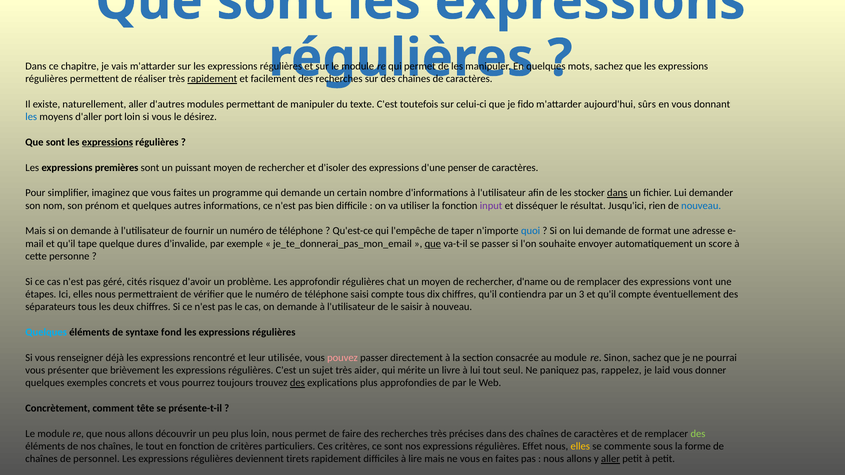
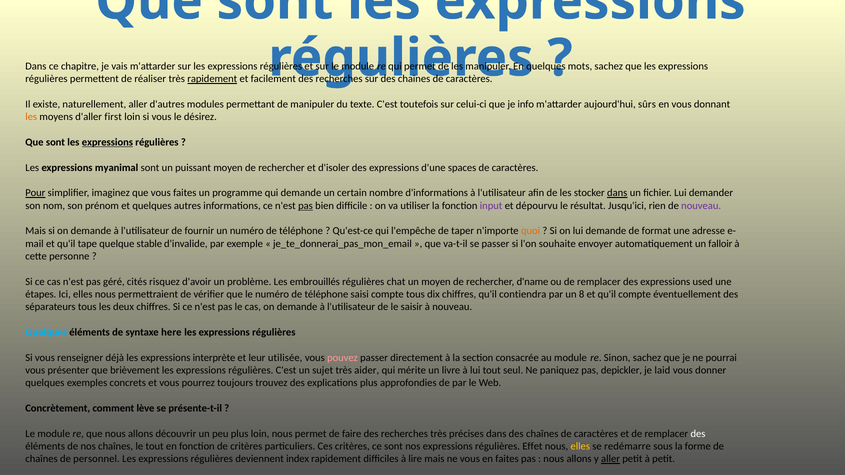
fido: fido -> info
les at (31, 117) colour: blue -> orange
port: port -> first
premières: premières -> myanimal
penser: penser -> spaces
Pour underline: none -> present
pas at (305, 206) underline: none -> present
disséquer: disséquer -> dépourvu
nouveau at (701, 206) colour: blue -> purple
quoi colour: blue -> orange
dures: dures -> stable
que at (433, 244) underline: present -> none
score: score -> falloir
approfondir: approfondir -> embrouillés
vont: vont -> used
3: 3 -> 8
fond: fond -> here
rencontré: rencontré -> interprète
rappelez: rappelez -> depickler
des at (297, 383) underline: present -> none
tête: tête -> lève
des at (698, 434) colour: light green -> white
commente: commente -> redémarre
tirets: tirets -> index
